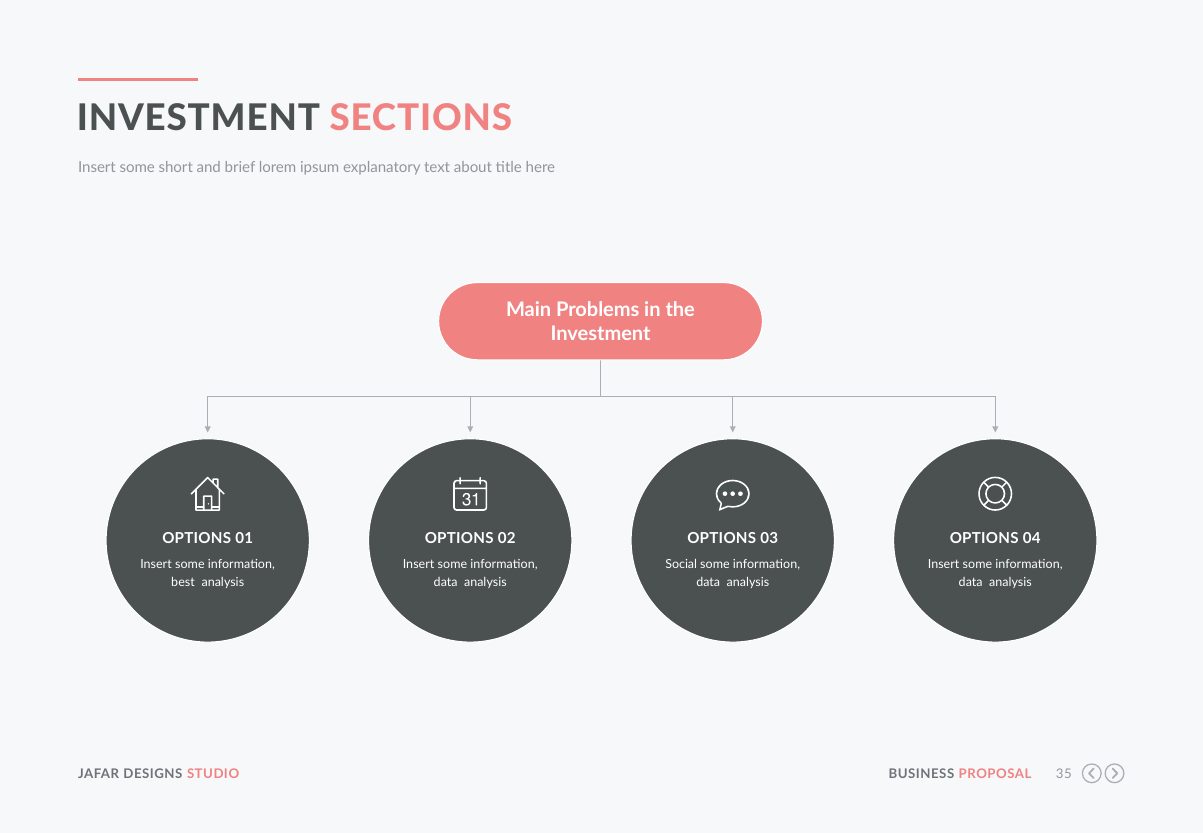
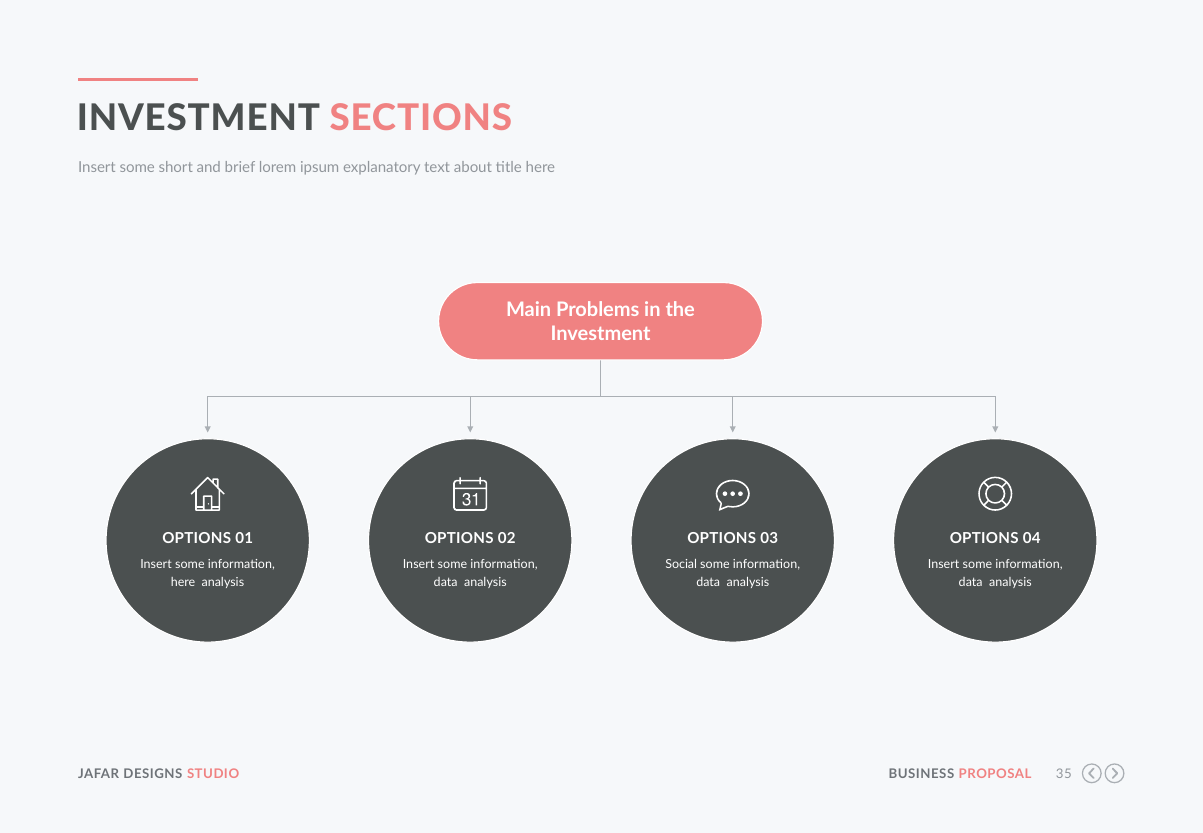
best at (183, 582): best -> here
